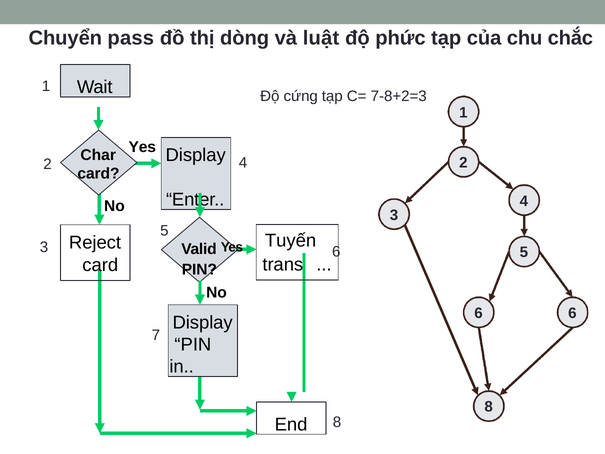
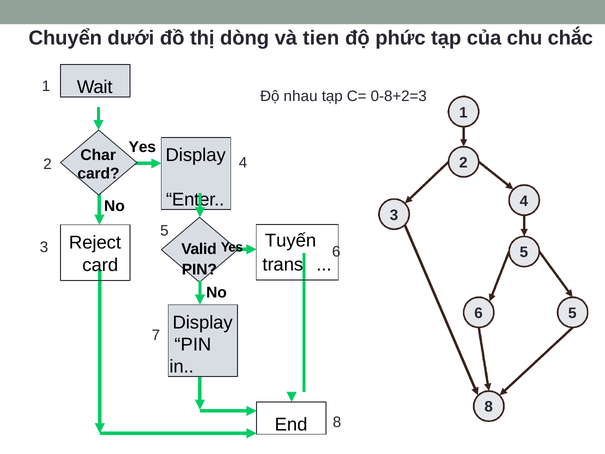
pass: pass -> dưới
luật: luật -> tien
cứng: cứng -> nhau
7-8+2=3: 7-8+2=3 -> 0-8+2=3
6 at (572, 313): 6 -> 5
